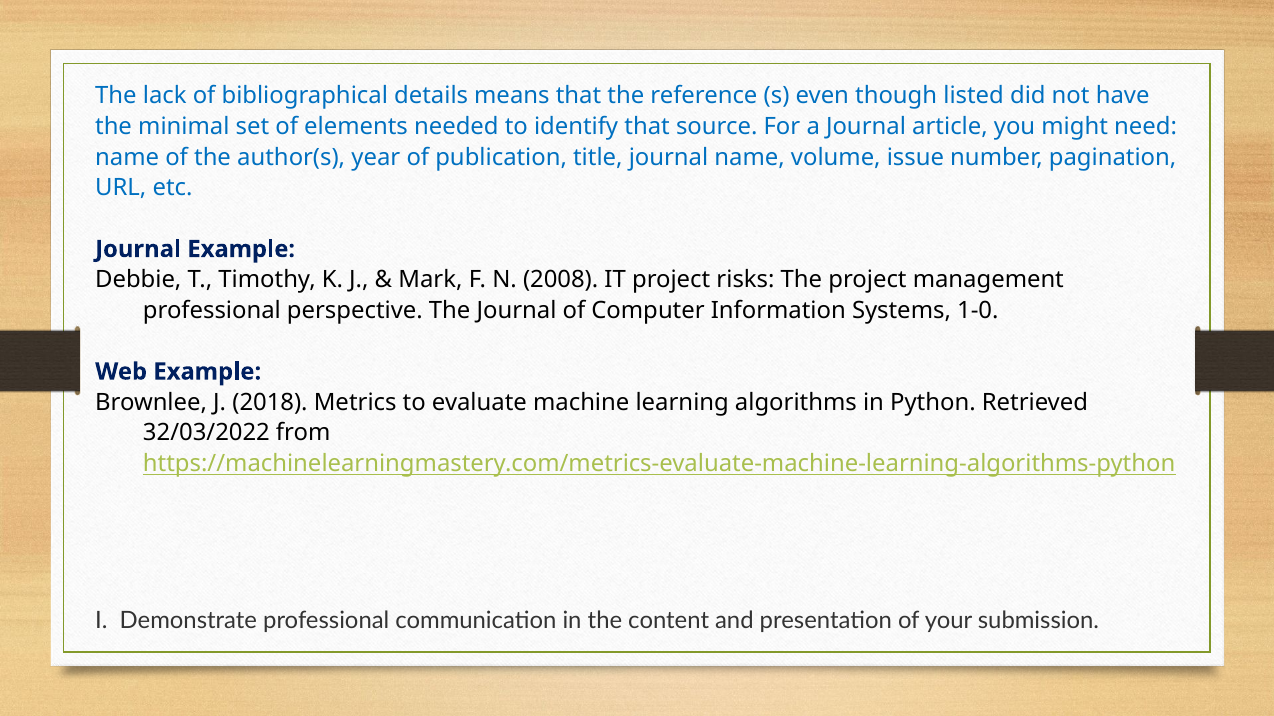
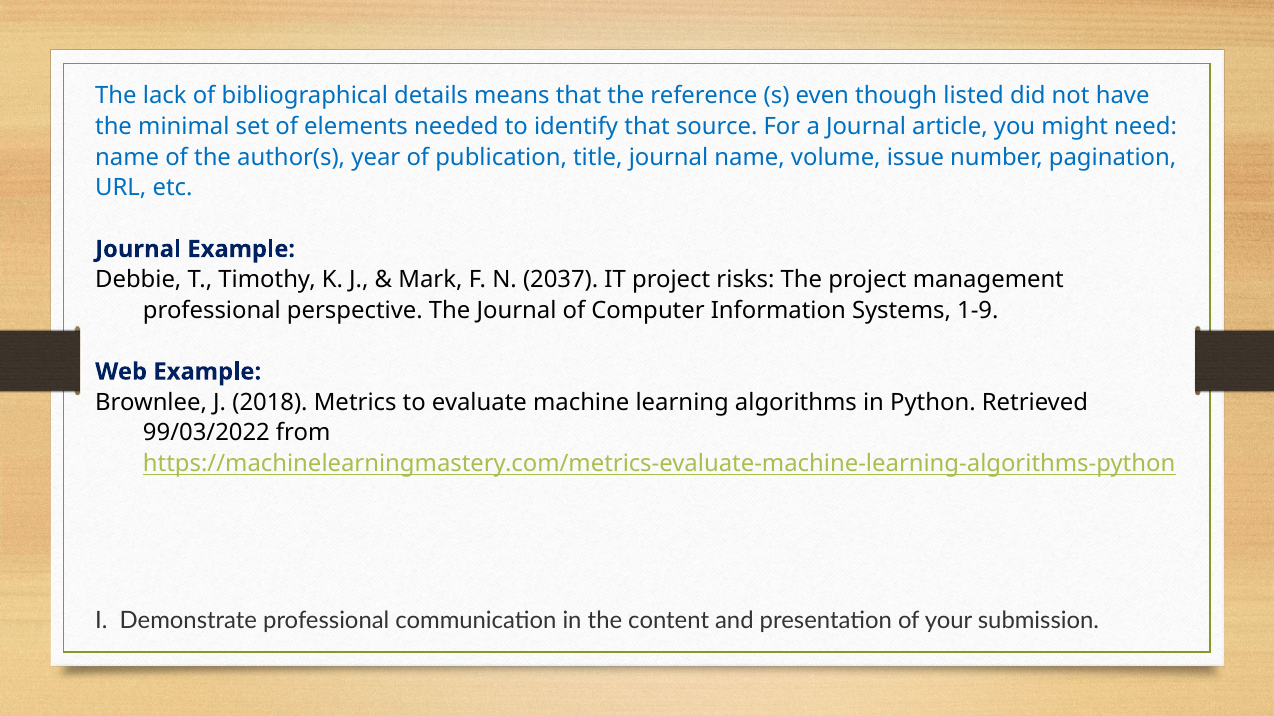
2008: 2008 -> 2037
1-0: 1-0 -> 1-9
32/03/2022: 32/03/2022 -> 99/03/2022
